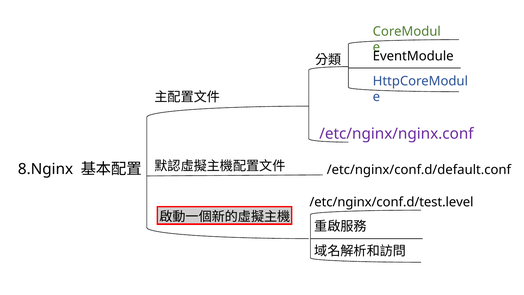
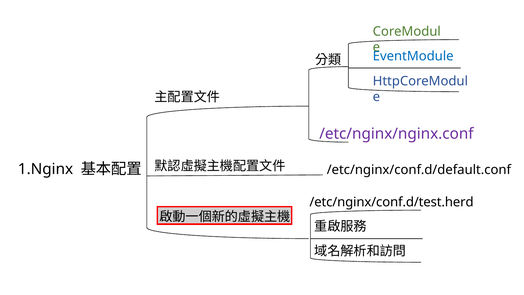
EventModule colour: black -> blue
8.Nginx: 8.Nginx -> 1.Nginx
/etc/nginx/conf.d/test.level: /etc/nginx/conf.d/test.level -> /etc/nginx/conf.d/test.herd
